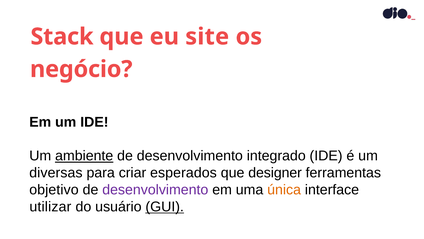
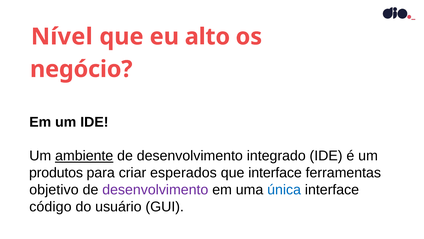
Stack: Stack -> Nível
site: site -> alto
diversas: diversas -> produtos
que designer: designer -> interface
única colour: orange -> blue
utilizar: utilizar -> código
GUI underline: present -> none
